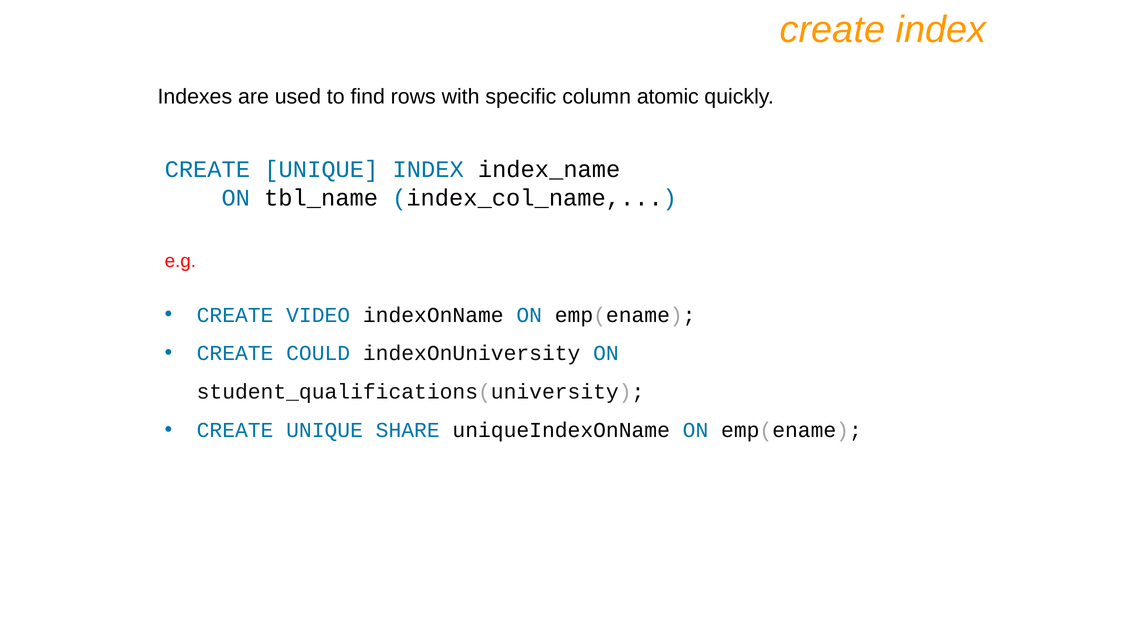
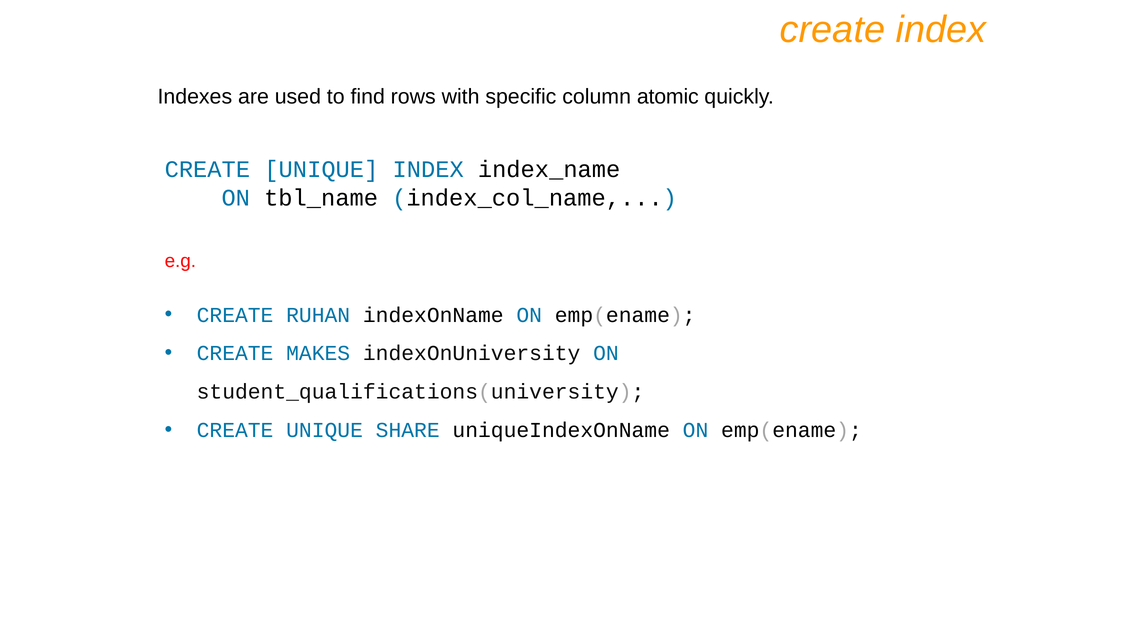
VIDEO: VIDEO -> RUHAN
COULD: COULD -> MAKES
